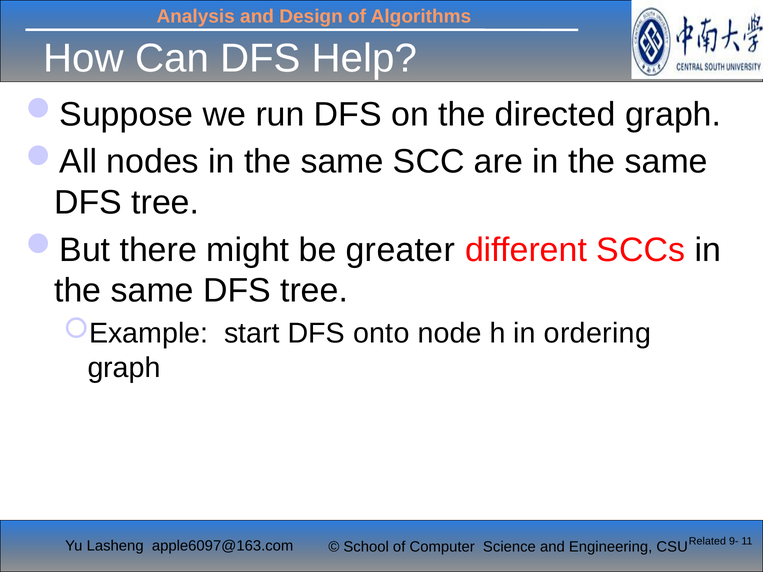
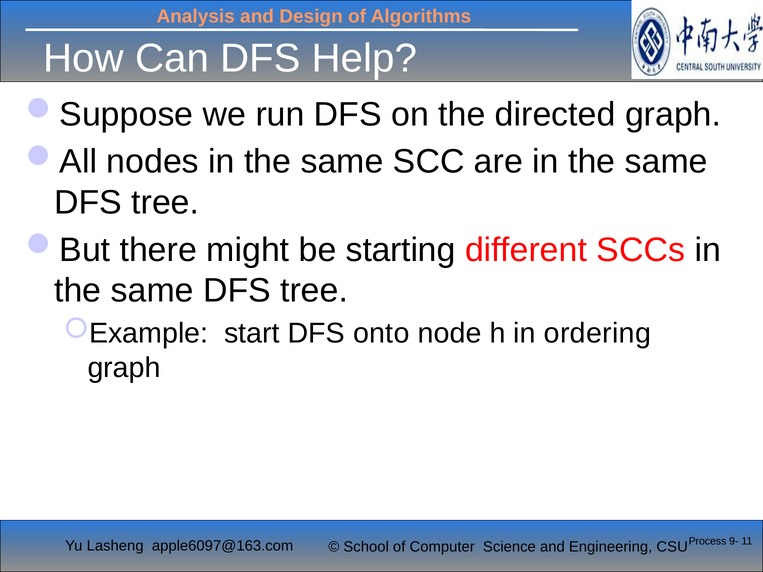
greater: greater -> starting
Related: Related -> Process
